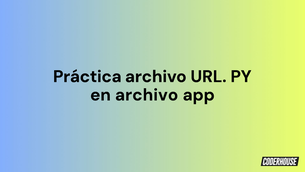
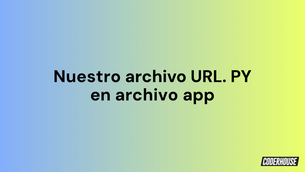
Práctica: Práctica -> Nuestro
